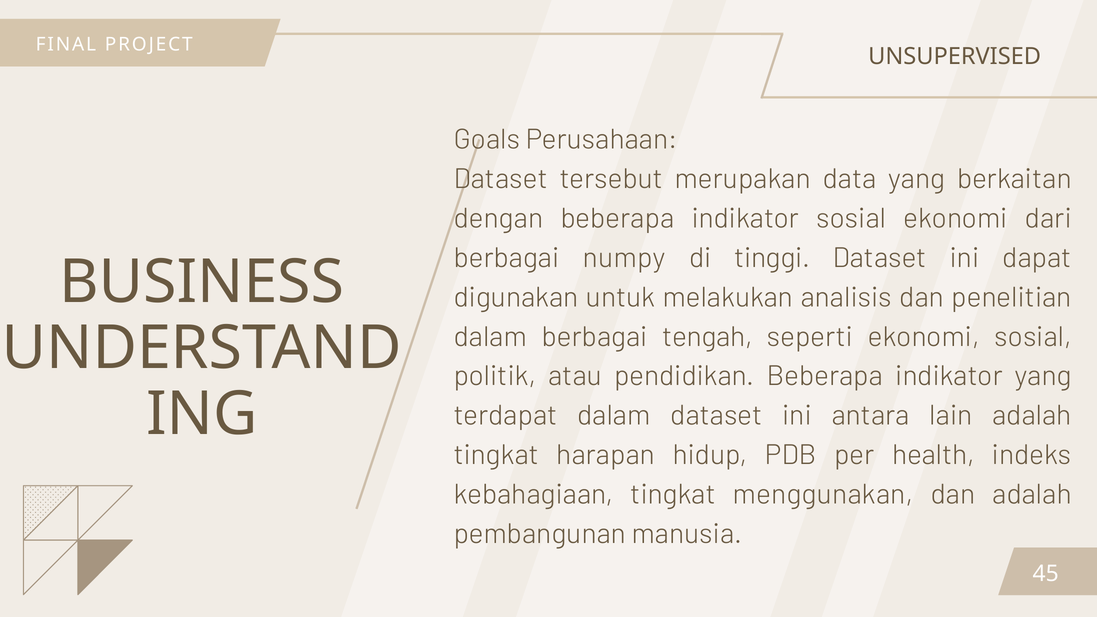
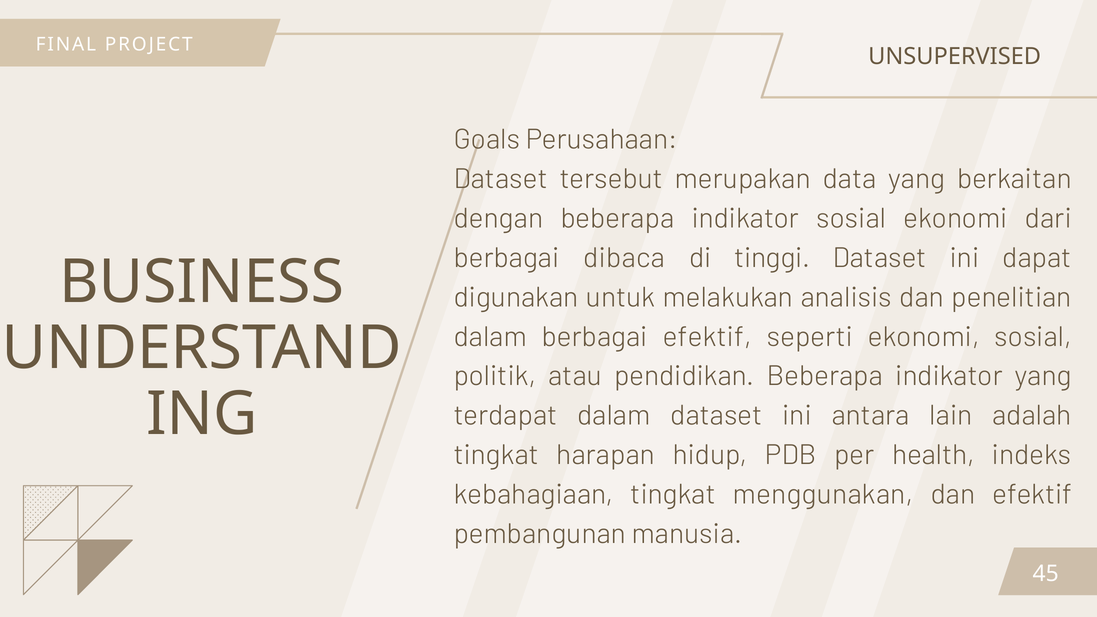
numpy: numpy -> dibaca
berbagai tengah: tengah -> efektif
dan adalah: adalah -> efektif
